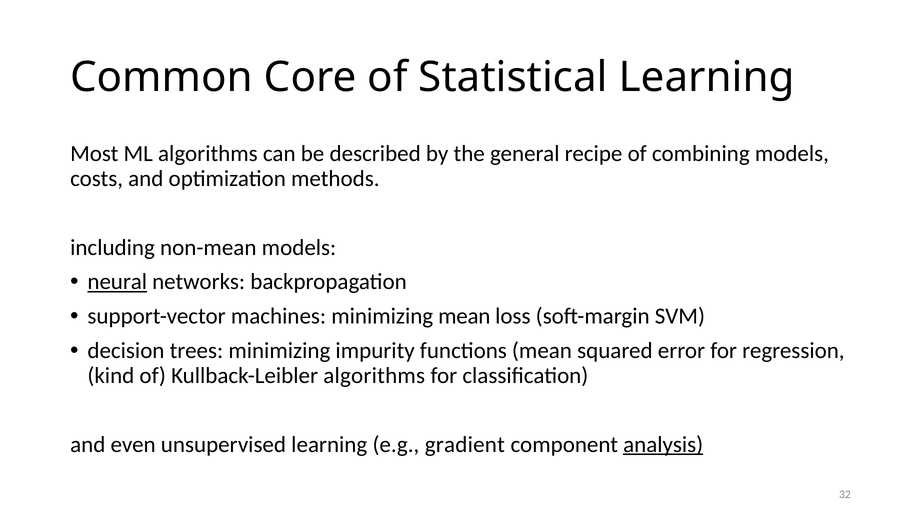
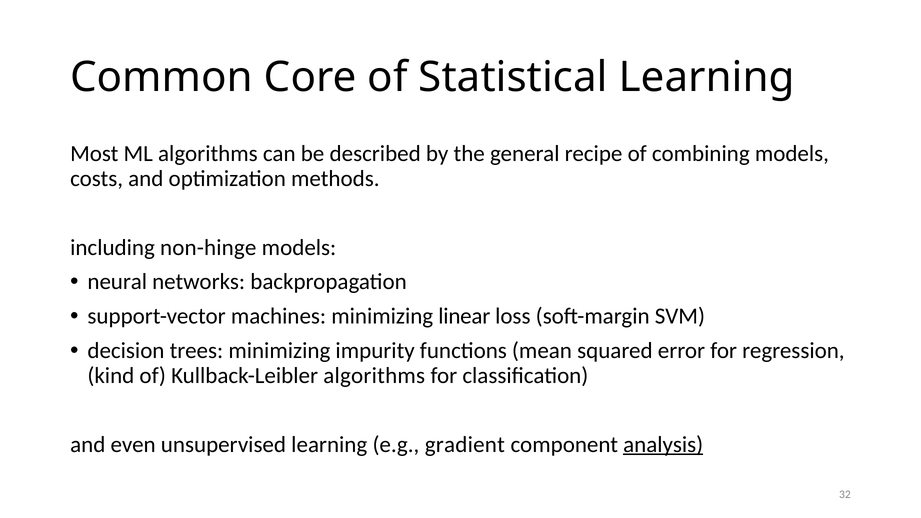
non-mean: non-mean -> non-hinge
neural underline: present -> none
minimizing mean: mean -> linear
